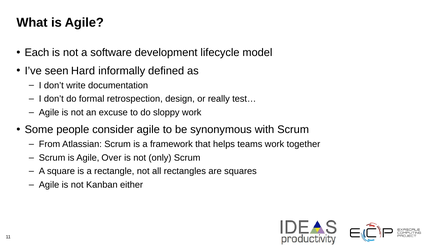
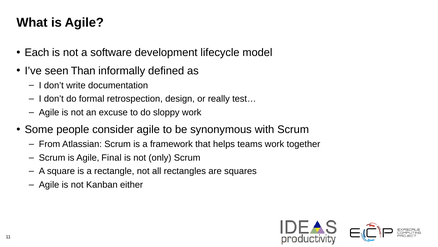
Hard: Hard -> Than
Over: Over -> Final
